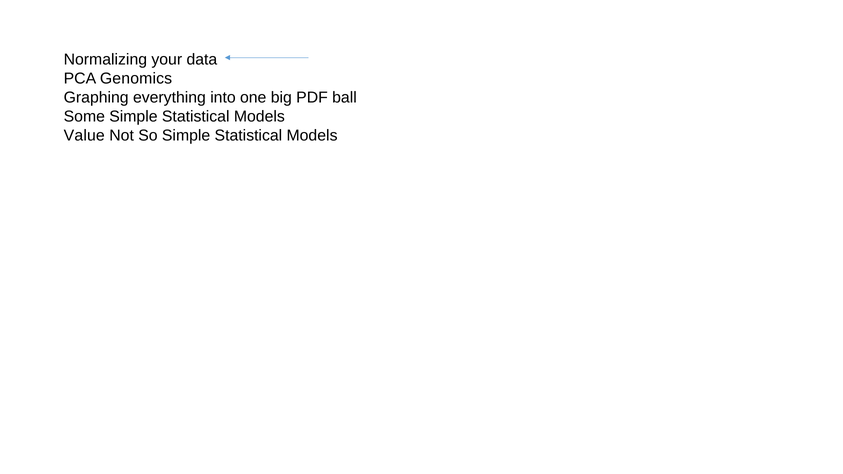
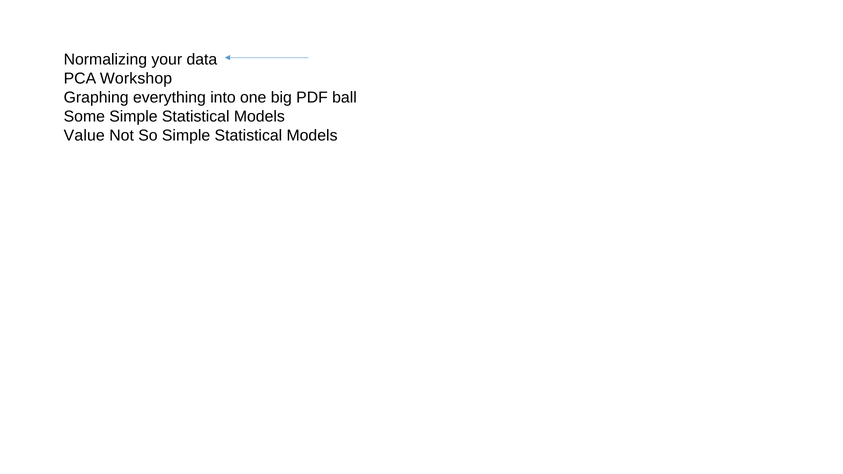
Genomics: Genomics -> Workshop
